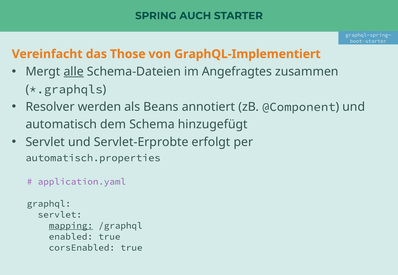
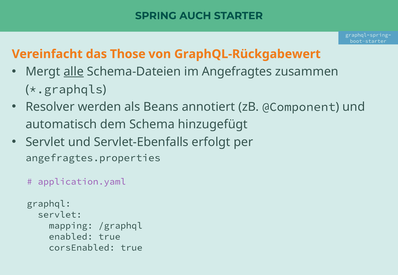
GraphQL-Implementiert: GraphQL-Implementiert -> GraphQL-Rückgabewert
Servlet-Erprobte: Servlet-Erprobte -> Servlet-Ebenfalls
automatisch.properties: automatisch.properties -> angefragtes.properties
mapping underline: present -> none
